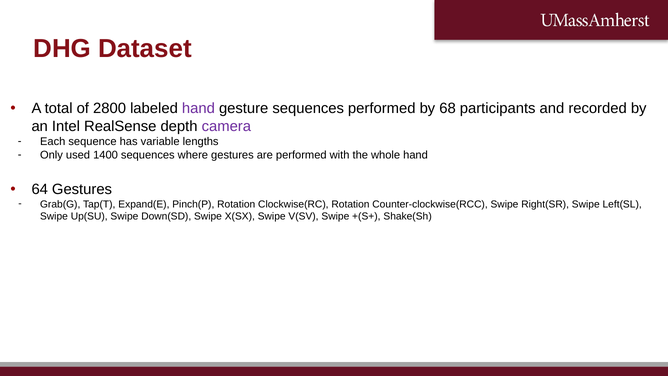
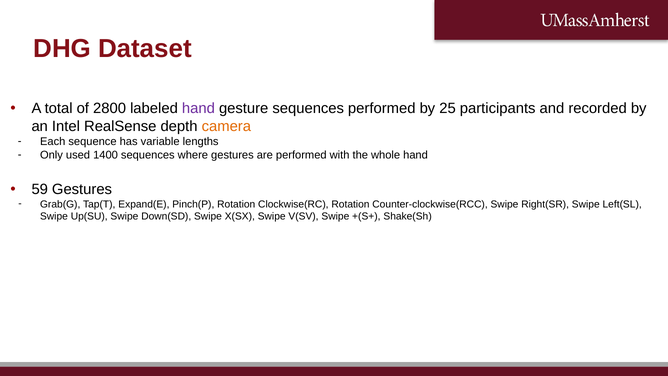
68: 68 -> 25
camera colour: purple -> orange
64: 64 -> 59
